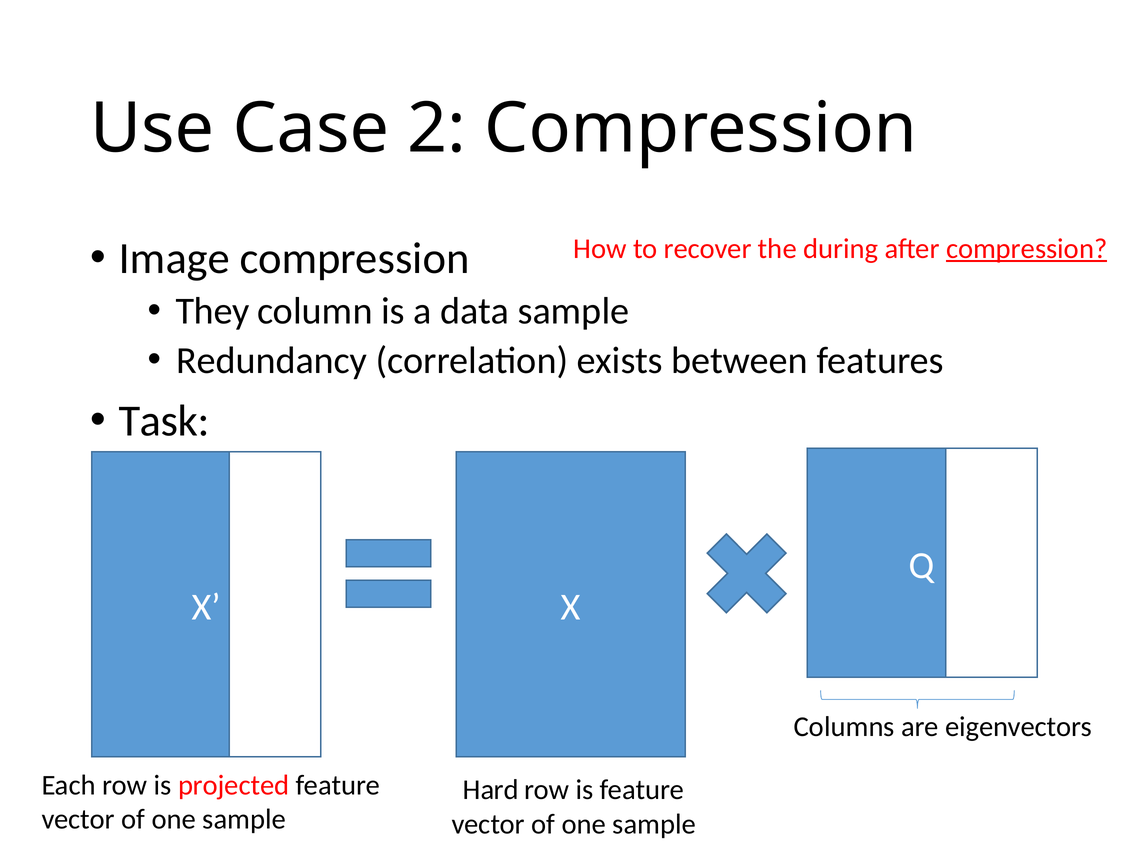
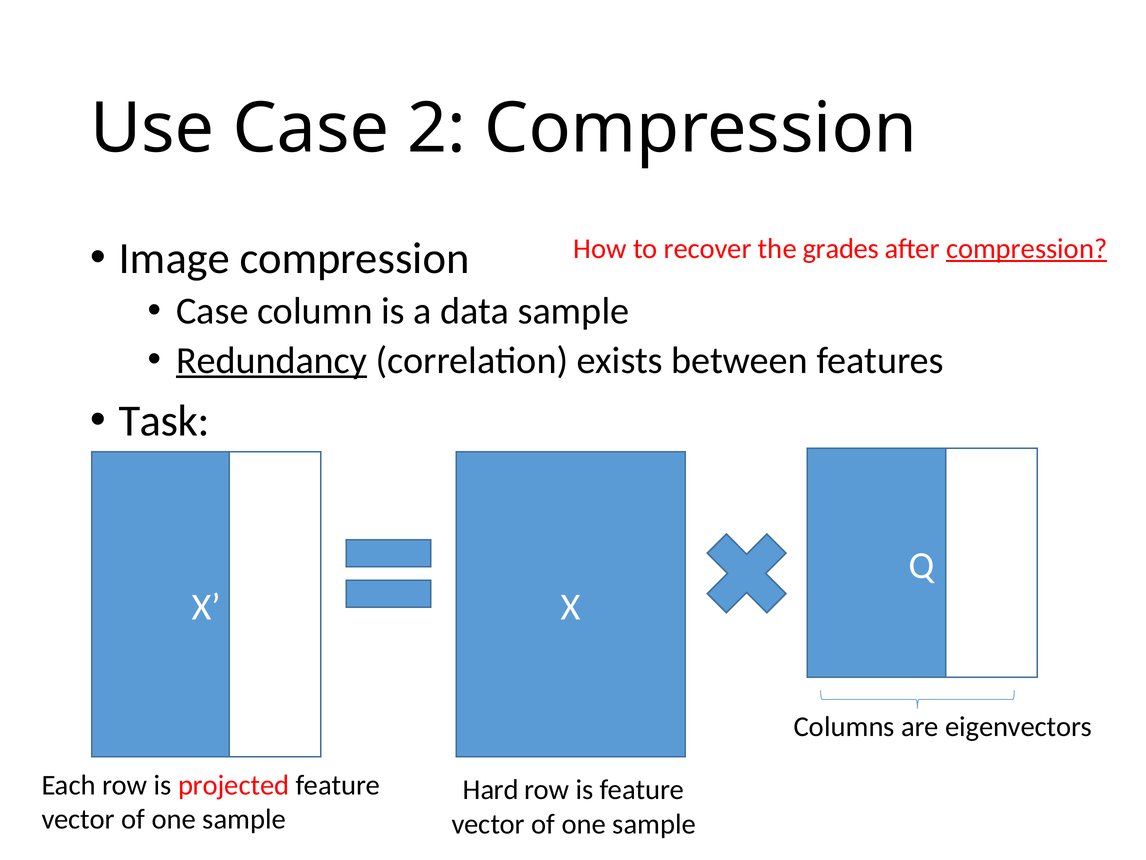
during: during -> grades
They at (213, 311): They -> Case
Redundancy underline: none -> present
